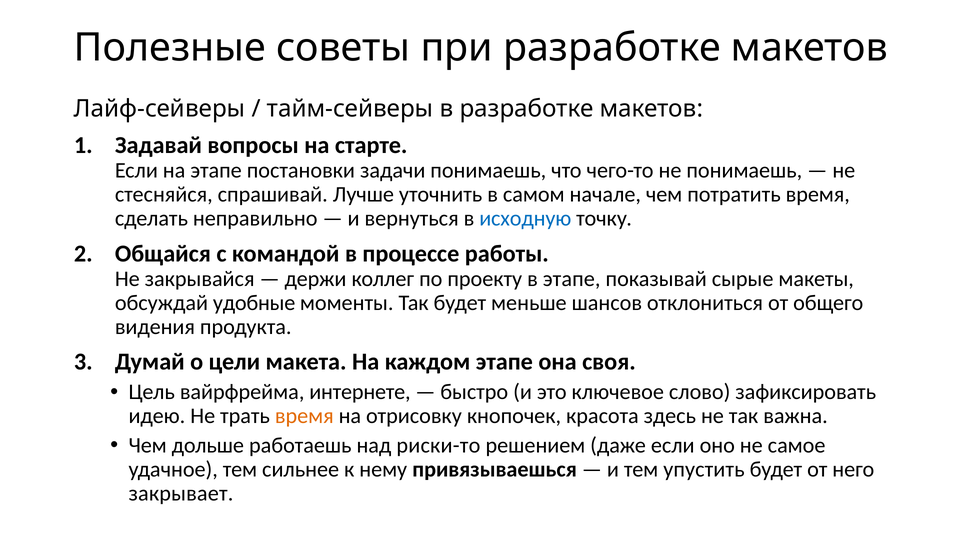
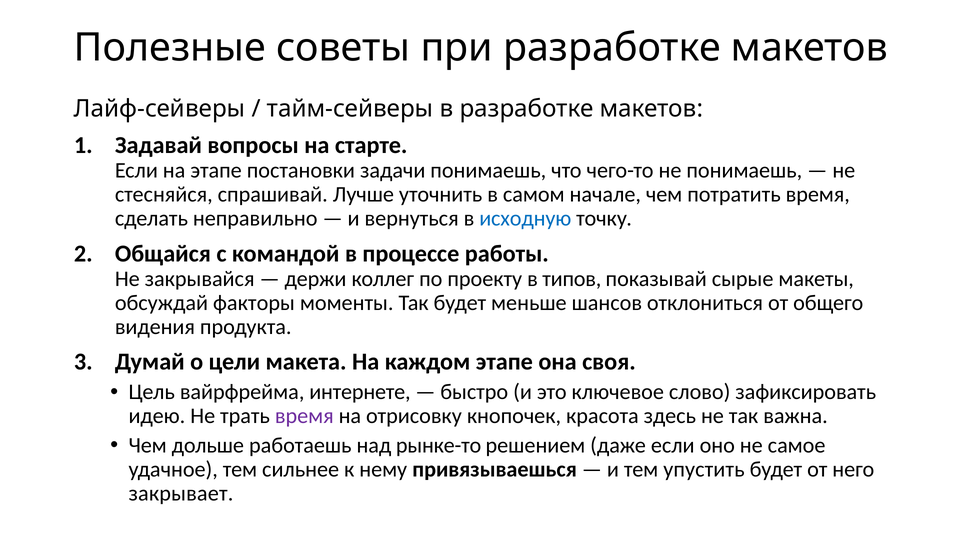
в этапе: этапе -> типов
удобные: удобные -> факторы
время at (304, 416) colour: orange -> purple
риски-то: риски-то -> рынке-то
